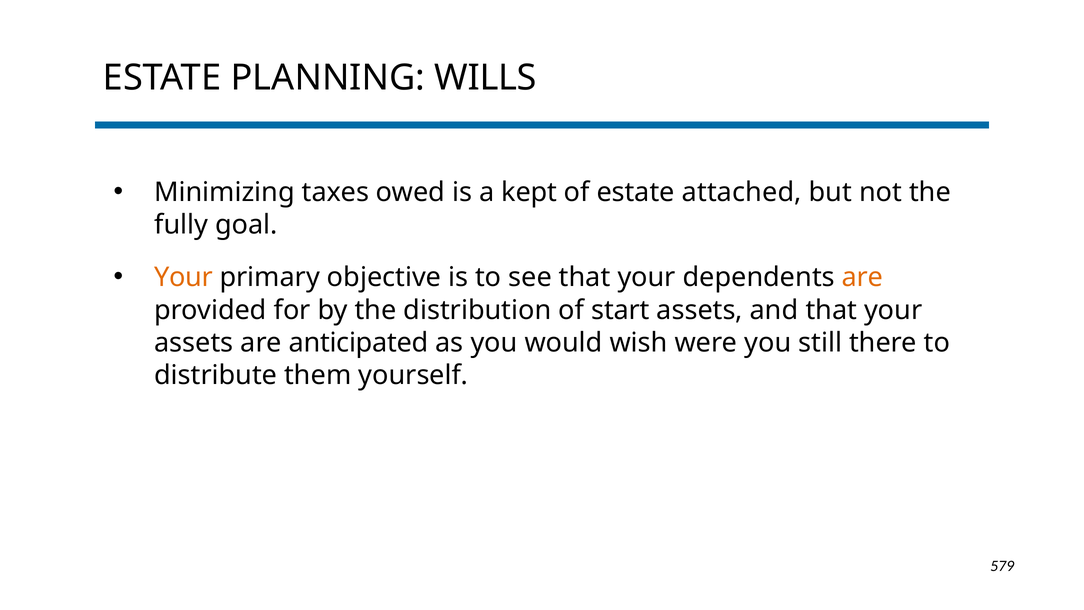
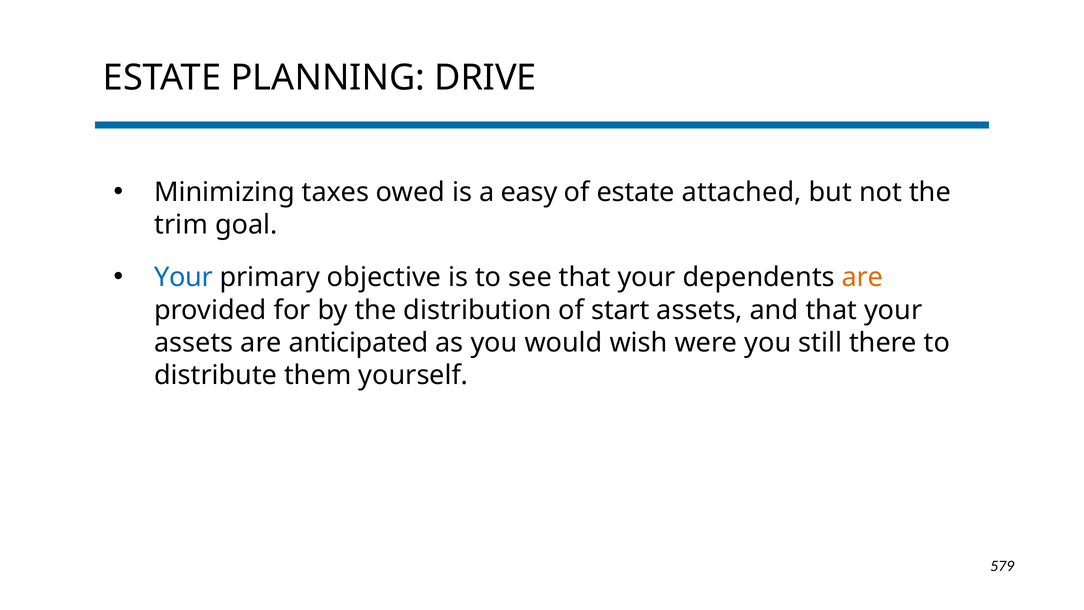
WILLS: WILLS -> DRIVE
kept: kept -> easy
fully: fully -> trim
Your at (183, 277) colour: orange -> blue
